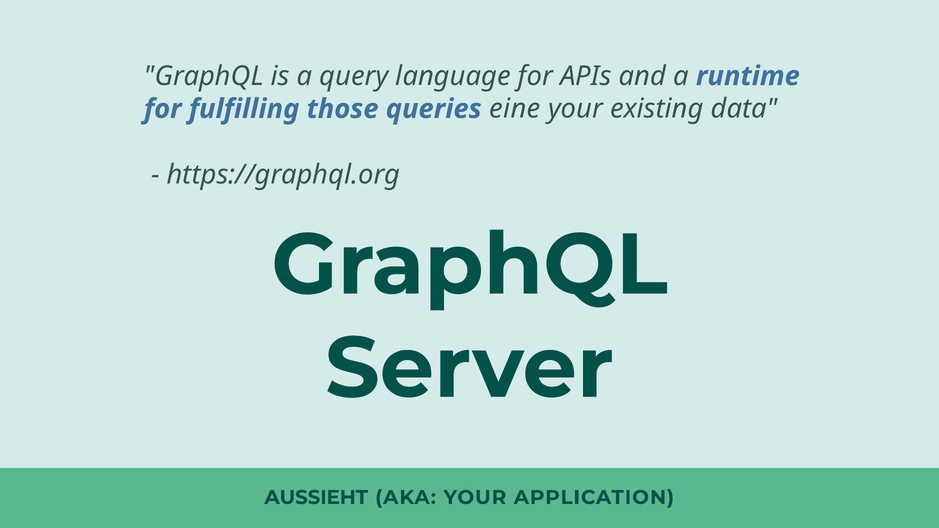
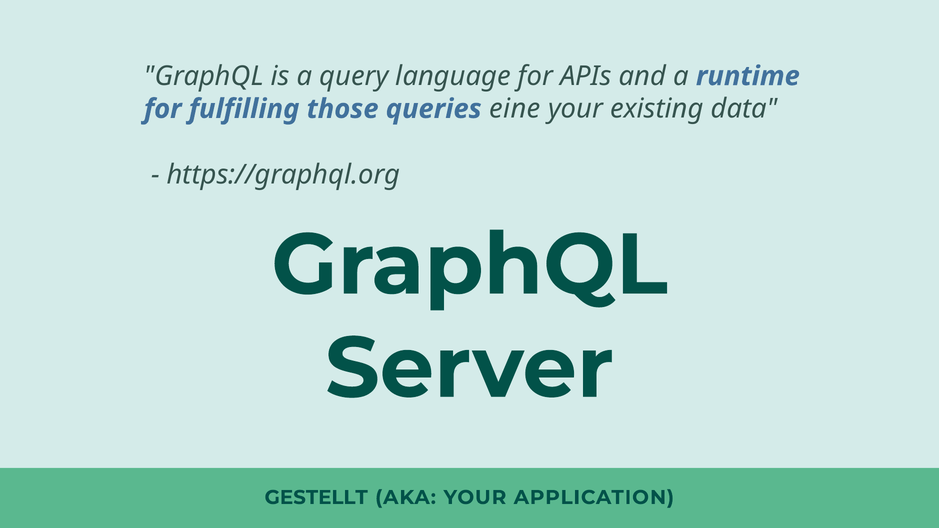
AUSSIEHT: AUSSIEHT -> GESTELLT
